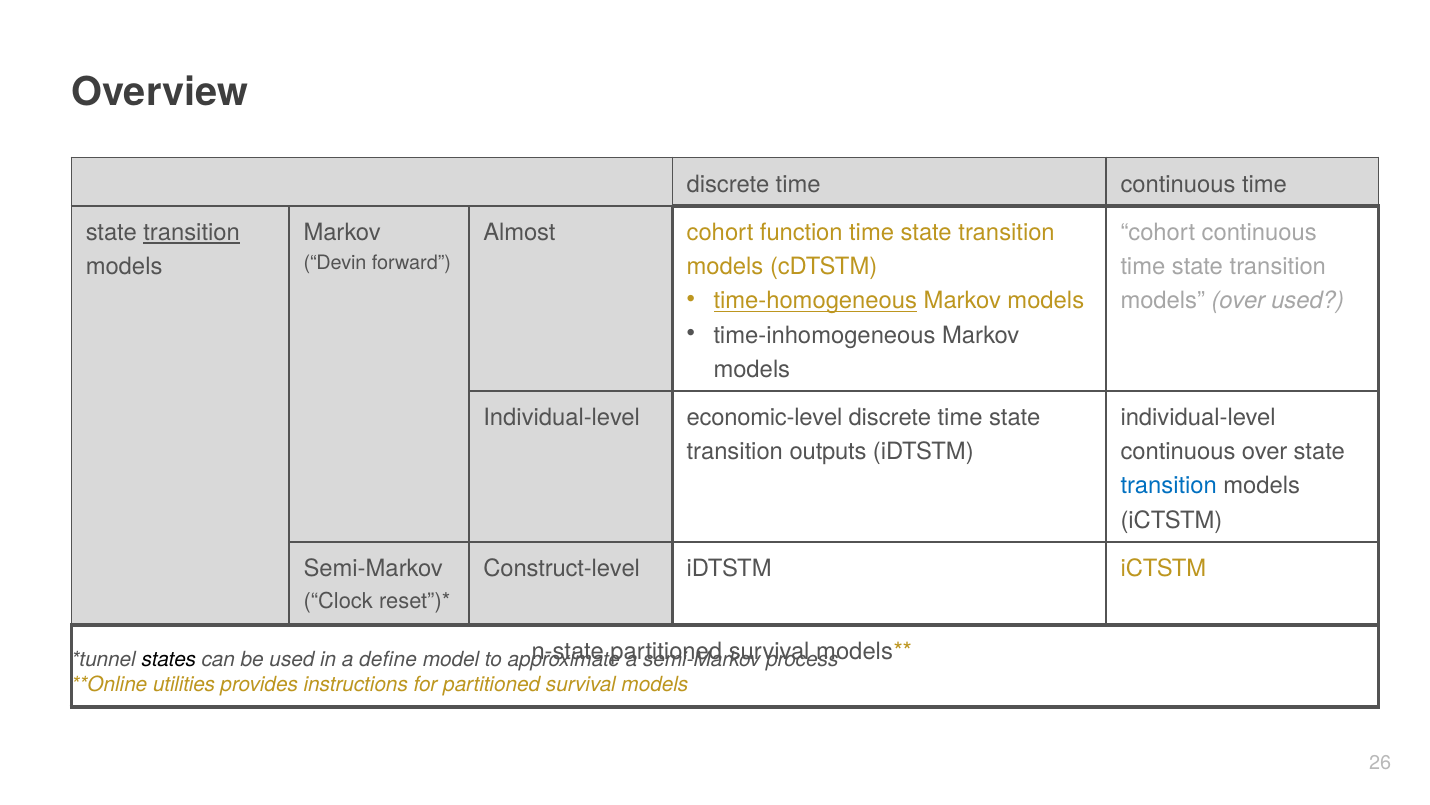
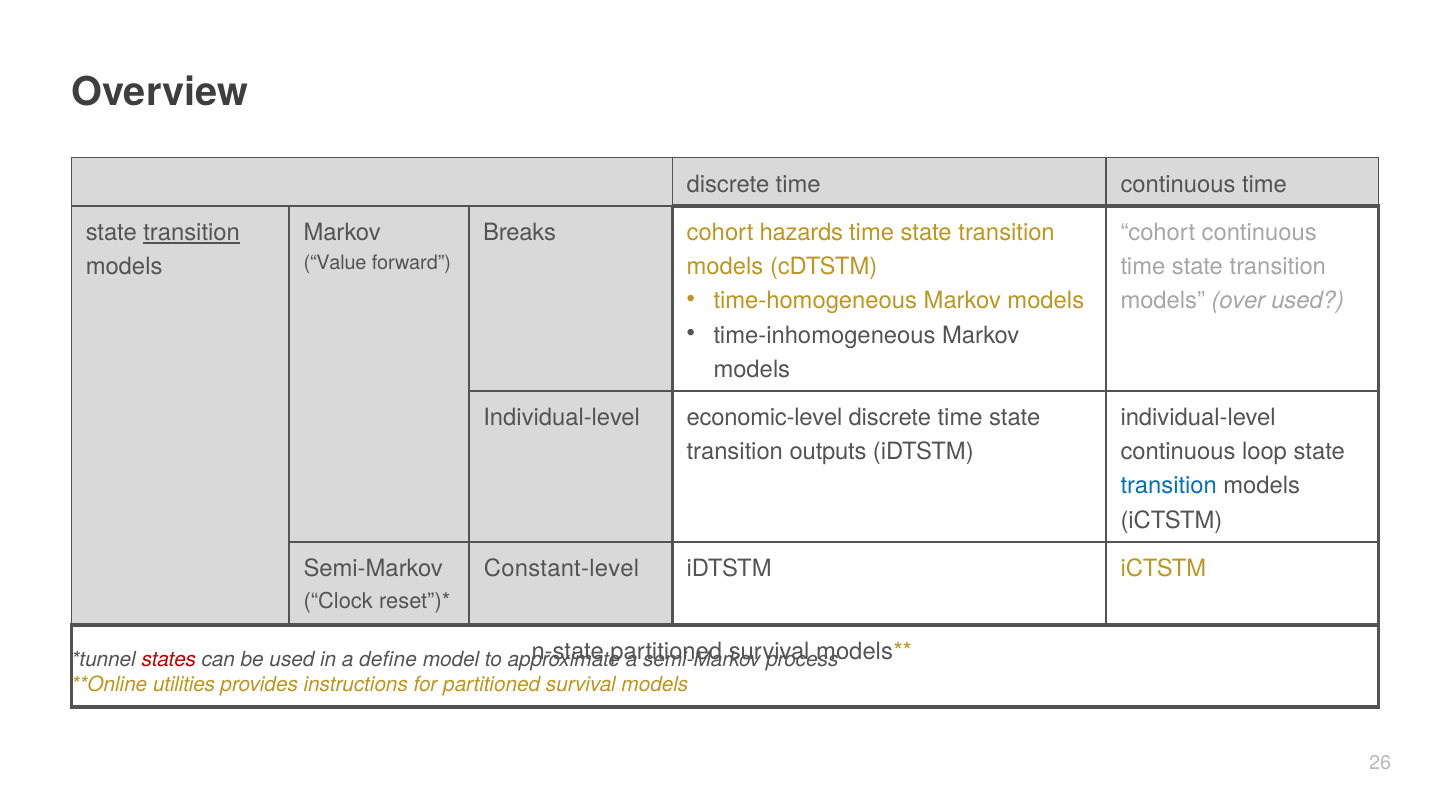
Almost: Almost -> Breaks
function: function -> hazards
Devin: Devin -> Value
time-homogeneous underline: present -> none
continuous over: over -> loop
Construct-level: Construct-level -> Constant-level
states colour: black -> red
